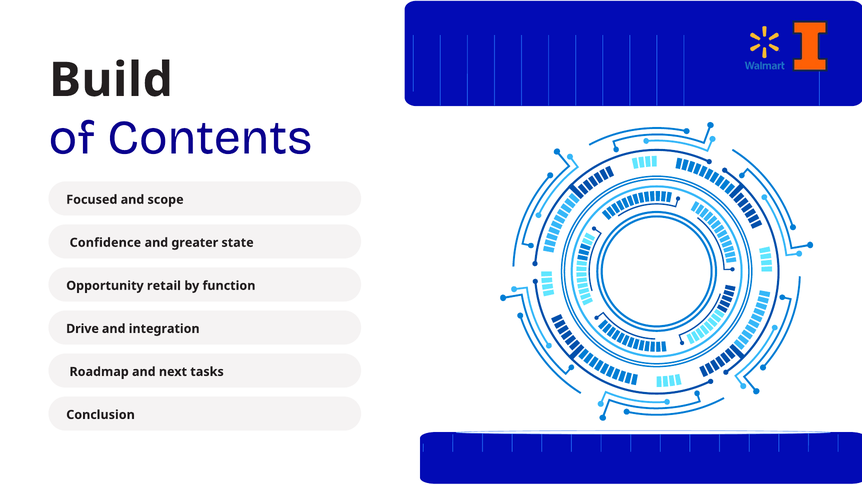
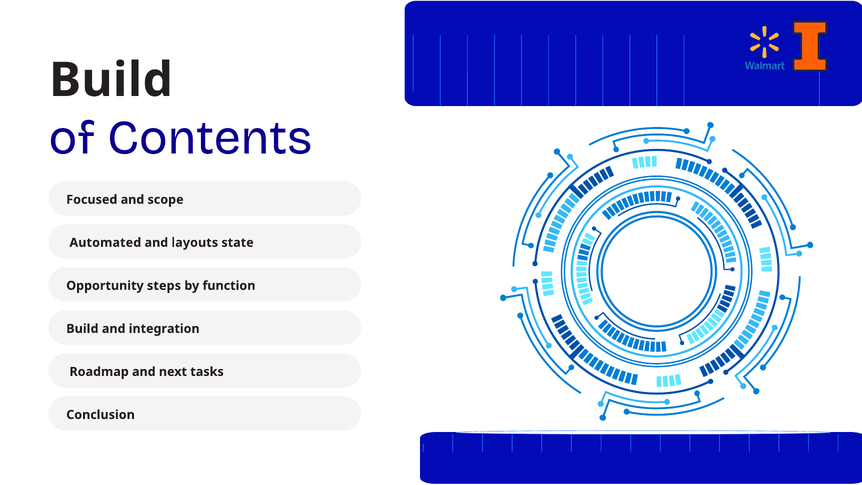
Confidence: Confidence -> Automated
greater: greater -> layouts
retail: retail -> steps
Drive at (82, 329): Drive -> Build
